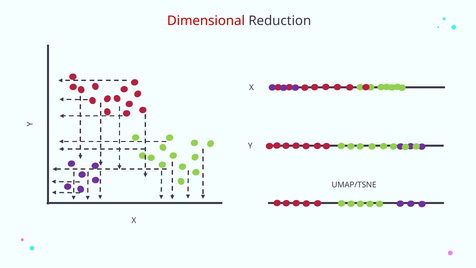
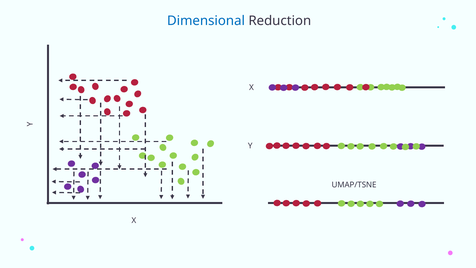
Dimensional colour: red -> blue
